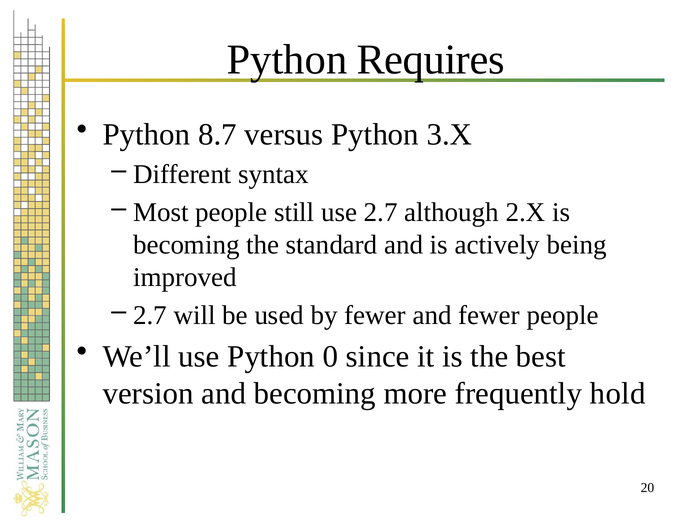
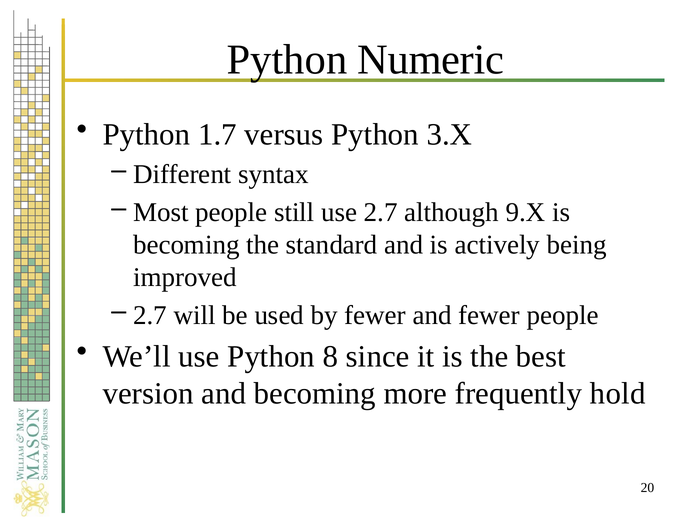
Requires: Requires -> Numeric
8.7: 8.7 -> 1.7
2.X: 2.X -> 9.X
0: 0 -> 8
